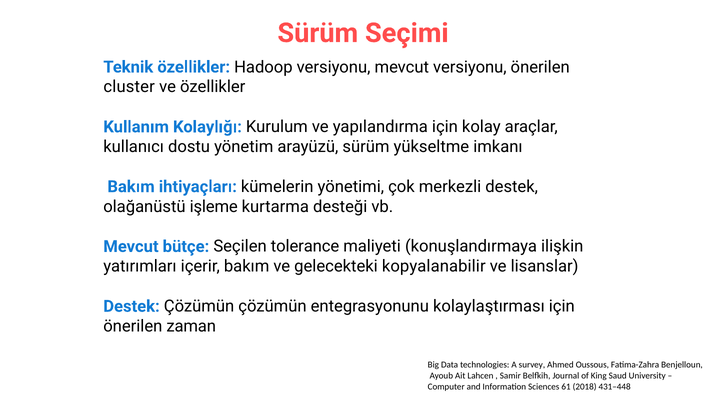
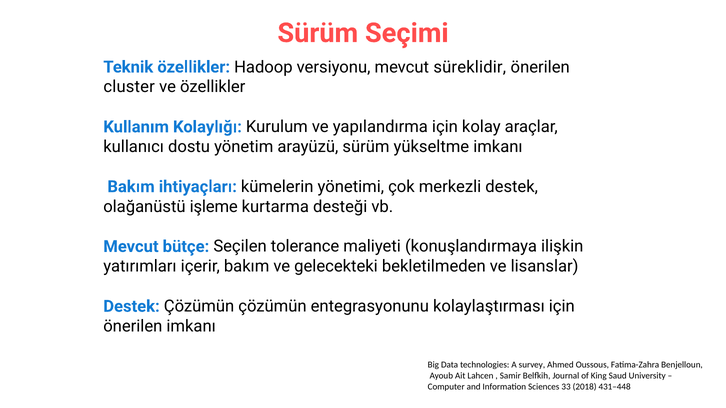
mevcut versiyonu: versiyonu -> süreklidir
kopyalanabilir: kopyalanabilir -> bekletilmeden
önerilen zaman: zaman -> imkanı
61: 61 -> 33
